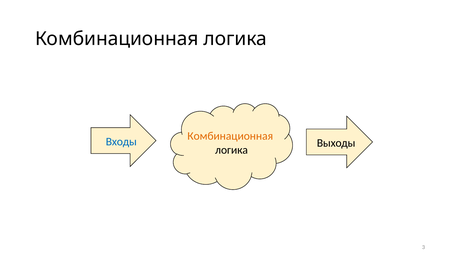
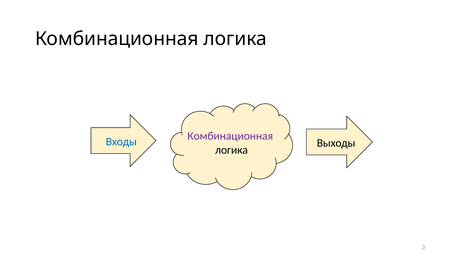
Комбинационная at (230, 136) colour: orange -> purple
